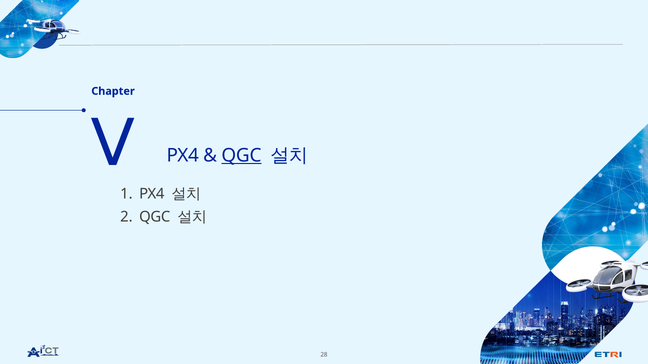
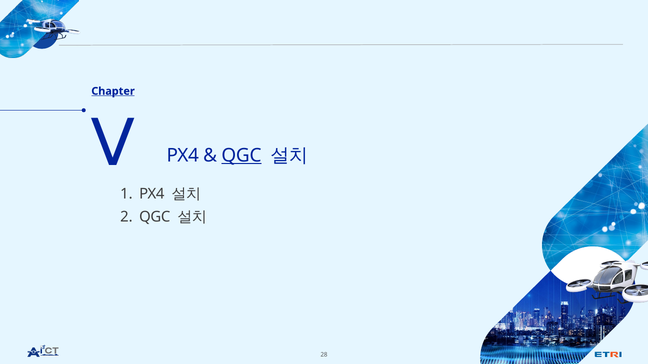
Chapter underline: none -> present
